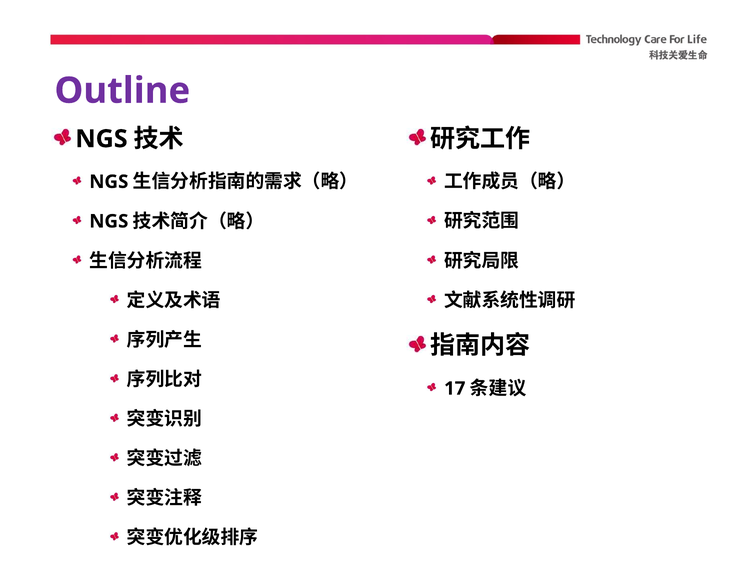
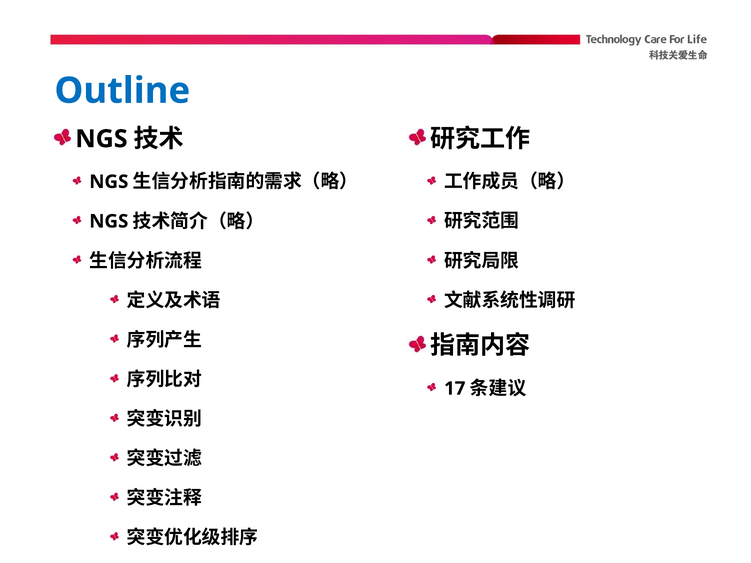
Outline colour: purple -> blue
